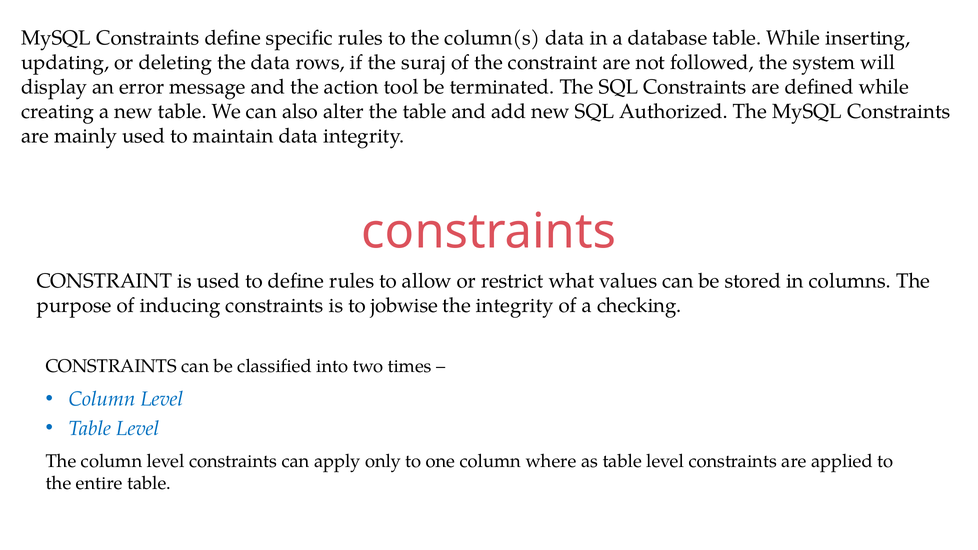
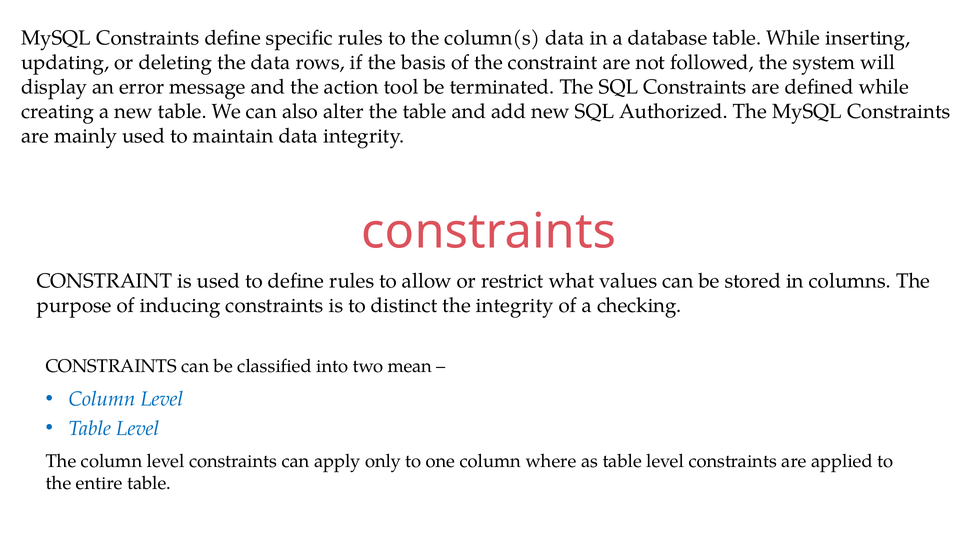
suraj: suraj -> basis
jobwise: jobwise -> distinct
times: times -> mean
